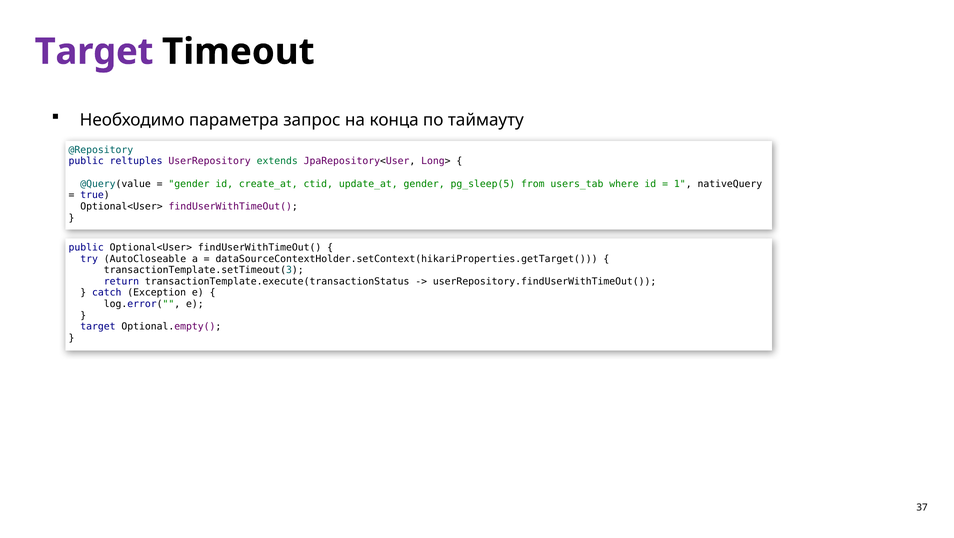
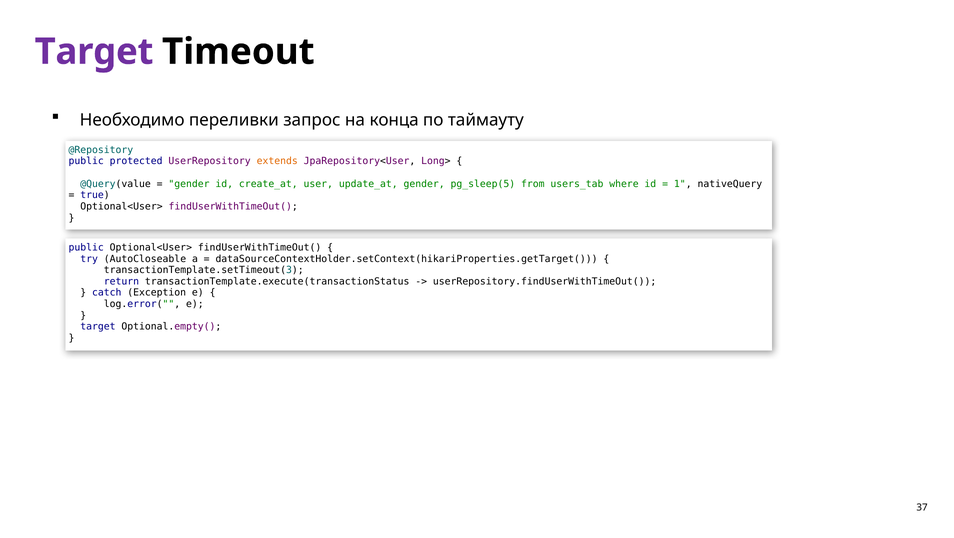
параметра: параметра -> переливки
reltuples: reltuples -> protected
extends colour: green -> orange
ctid: ctid -> user
